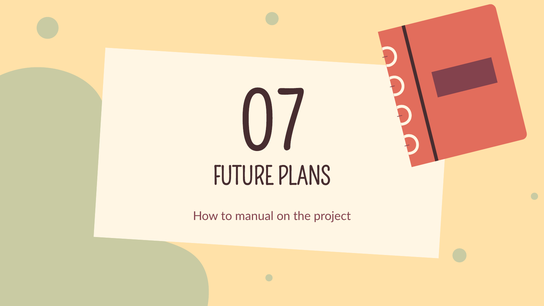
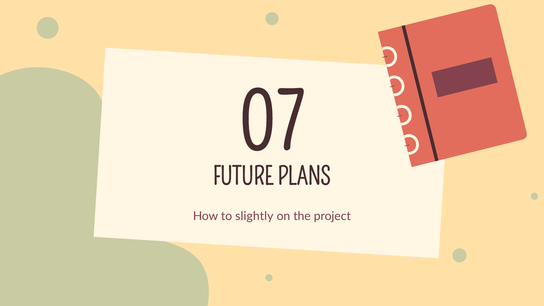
manual: manual -> slightly
